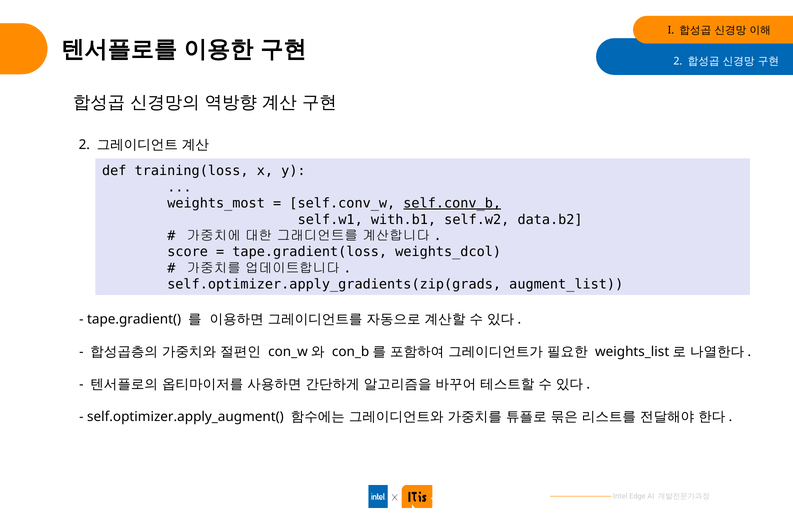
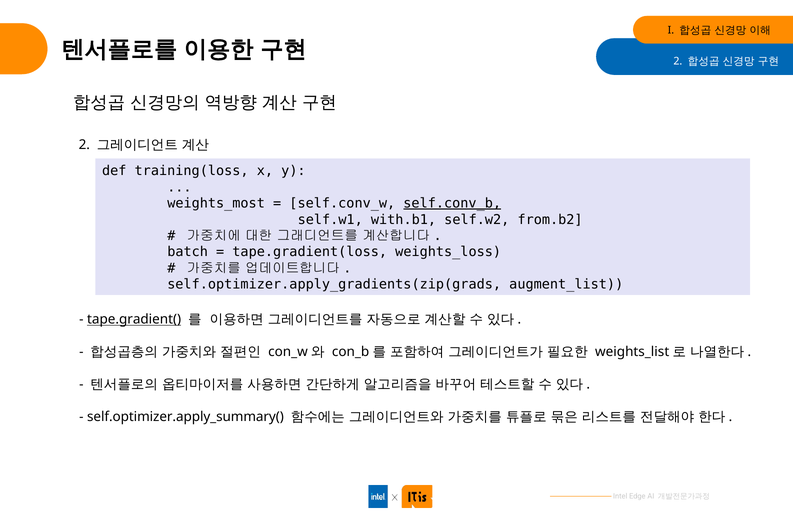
data.b2: data.b2 -> from.b2
score: score -> batch
weights_dcol: weights_dcol -> weights_loss
tape.gradient( underline: none -> present
self.optimizer.apply_augment(: self.optimizer.apply_augment( -> self.optimizer.apply_summary(
